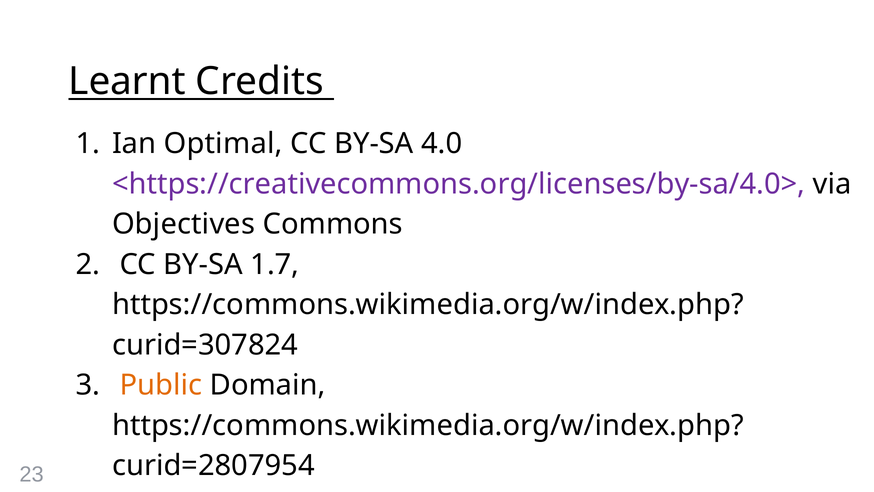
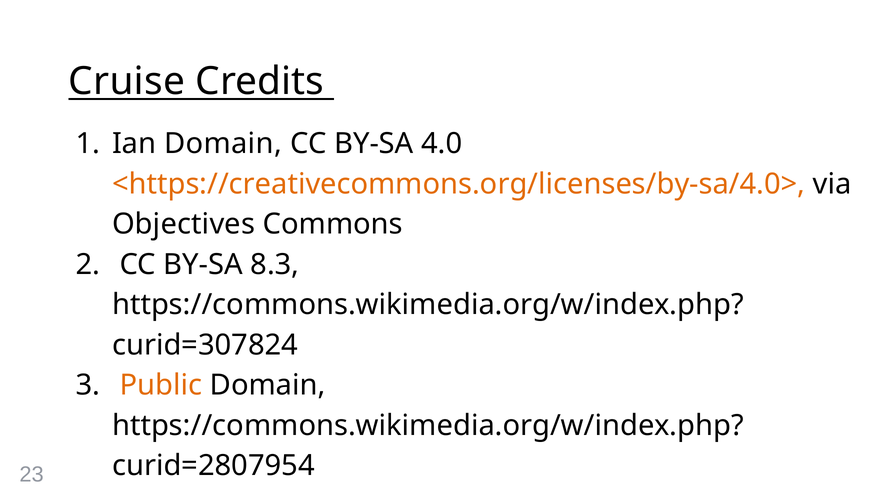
Learnt: Learnt -> Cruise
Ian Optimal: Optimal -> Domain
<https://creativecommons.org/licenses/by-sa/4.0> colour: purple -> orange
1.7: 1.7 -> 8.3
